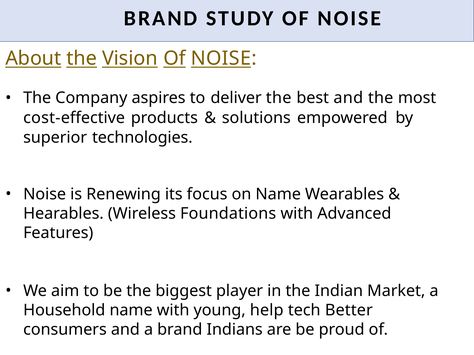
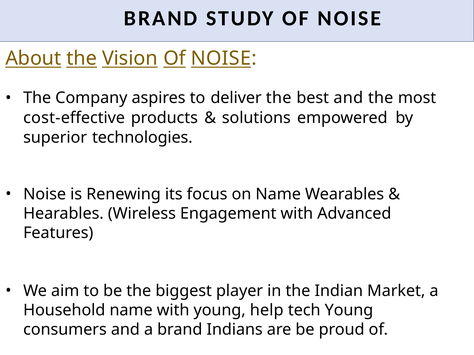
Foundations: Foundations -> Engagement
tech Better: Better -> Young
